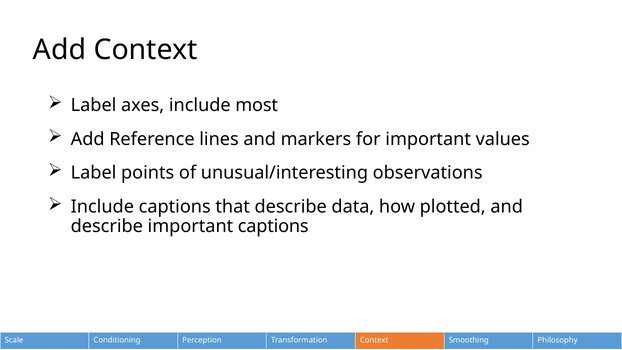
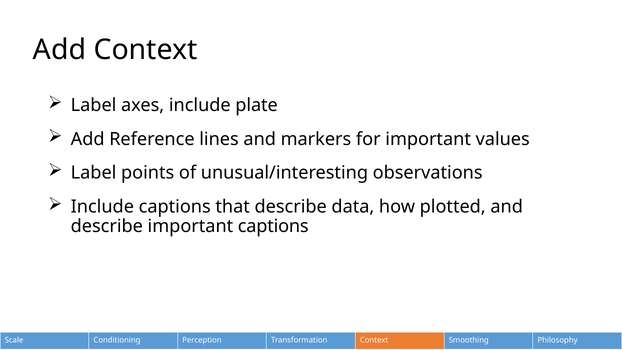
most: most -> plate
